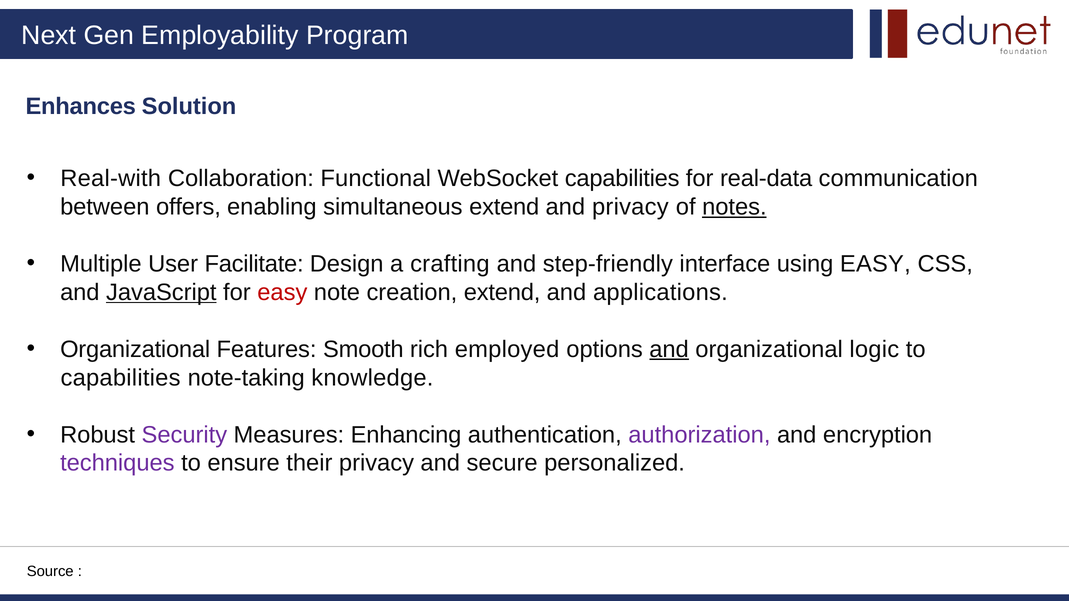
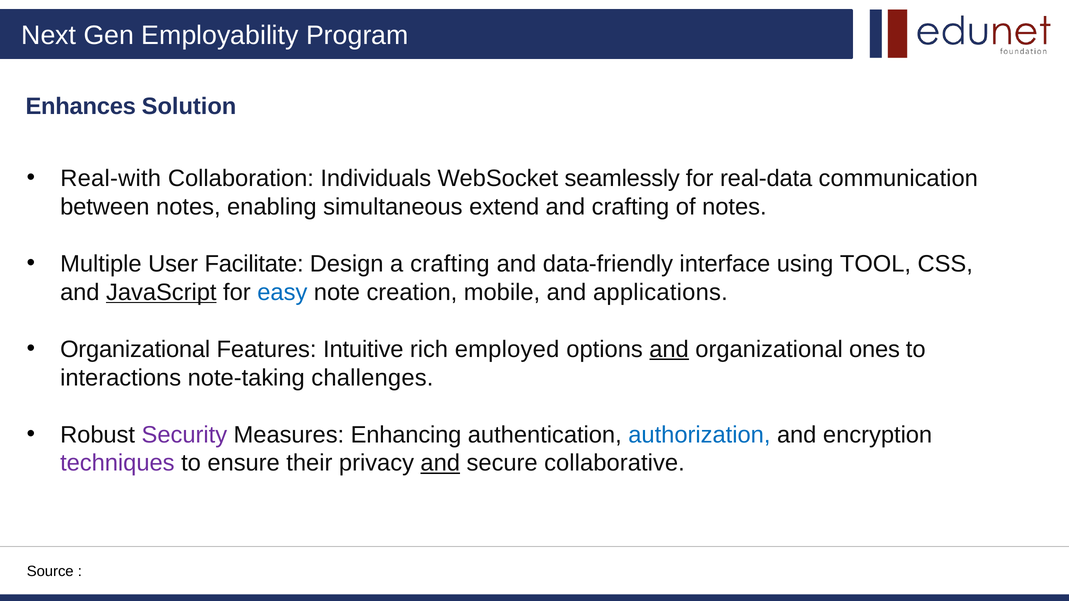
Functional: Functional -> Individuals
WebSocket capabilities: capabilities -> seamlessly
between offers: offers -> notes
and privacy: privacy -> crafting
notes at (734, 207) underline: present -> none
step-friendly: step-friendly -> data-friendly
using EASY: EASY -> TOOL
easy at (282, 292) colour: red -> blue
creation extend: extend -> mobile
Smooth: Smooth -> Intuitive
logic: logic -> ones
capabilities at (121, 378): capabilities -> interactions
knowledge: knowledge -> challenges
authorization colour: purple -> blue
and at (440, 463) underline: none -> present
personalized: personalized -> collaborative
